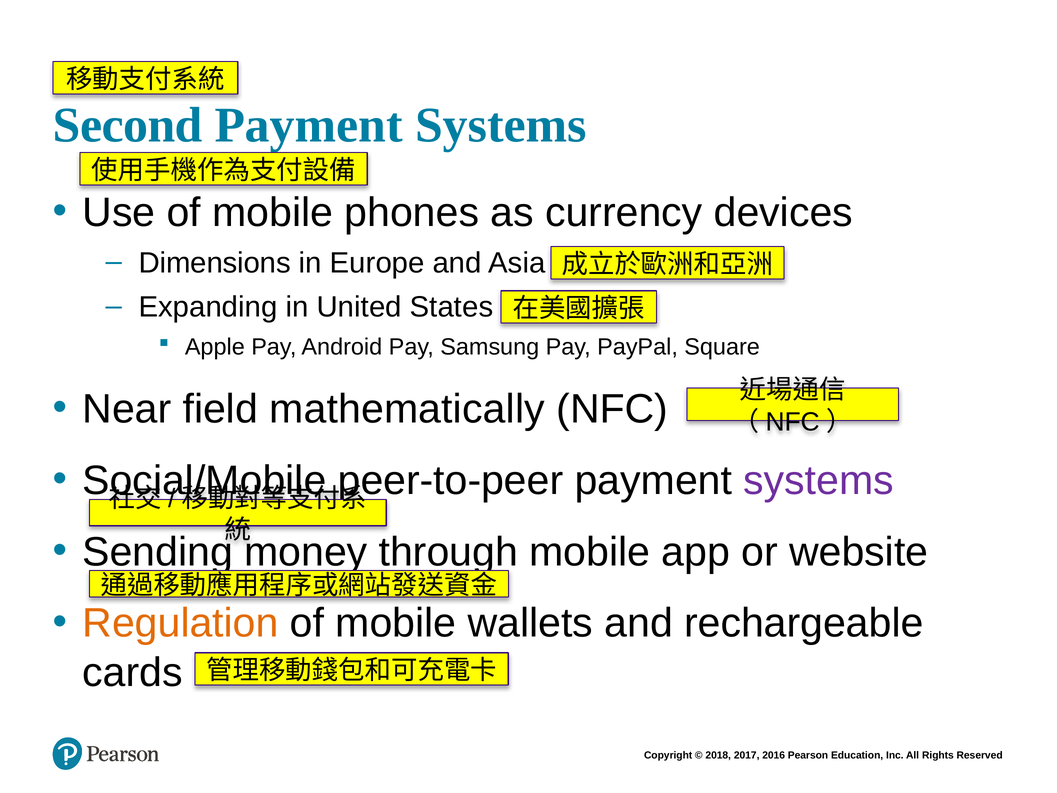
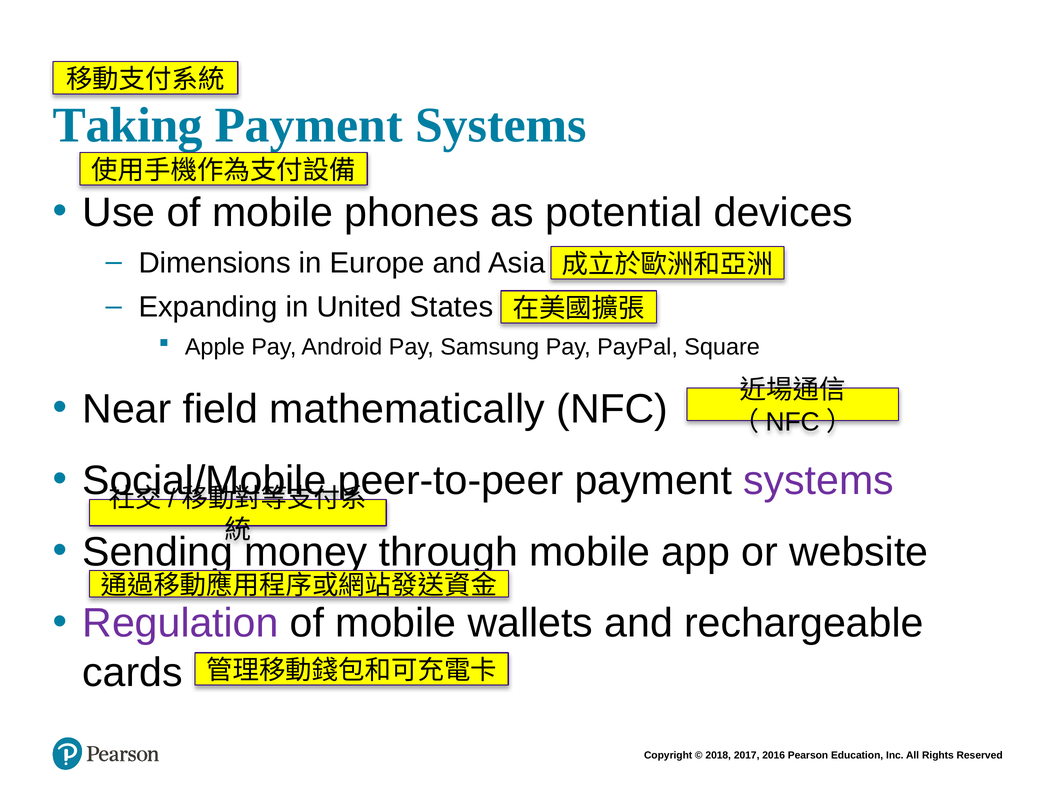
Second: Second -> Taking
currency: currency -> potential
Regulation colour: orange -> purple
